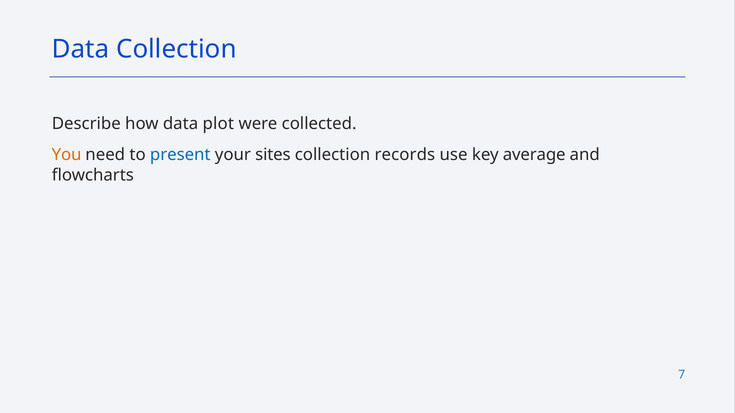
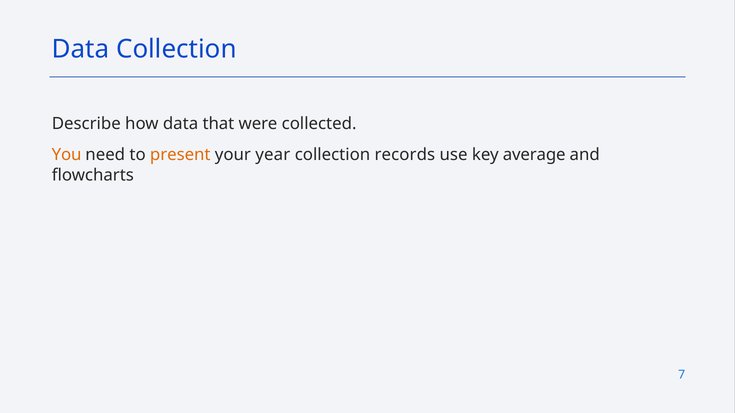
plot: plot -> that
present colour: blue -> orange
sites: sites -> year
